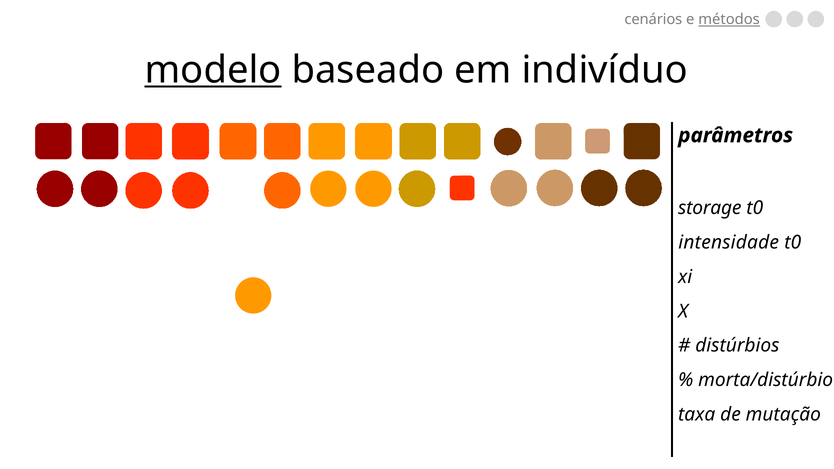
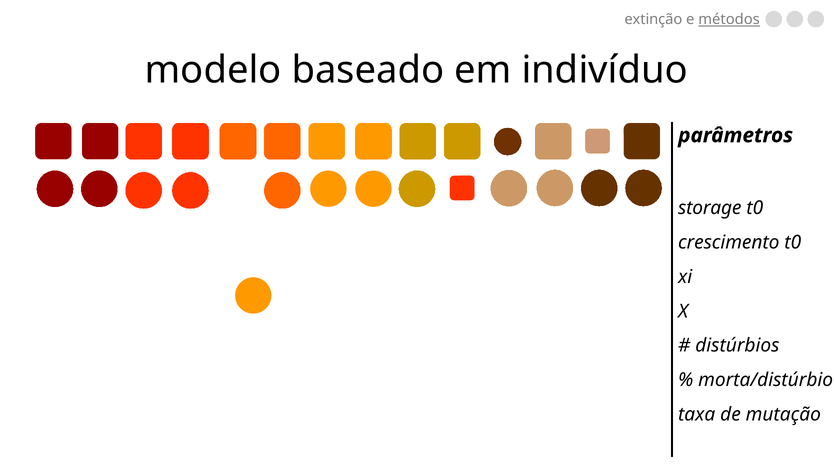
cenários: cenários -> extinção
modelo underline: present -> none
intensidade: intensidade -> crescimento
